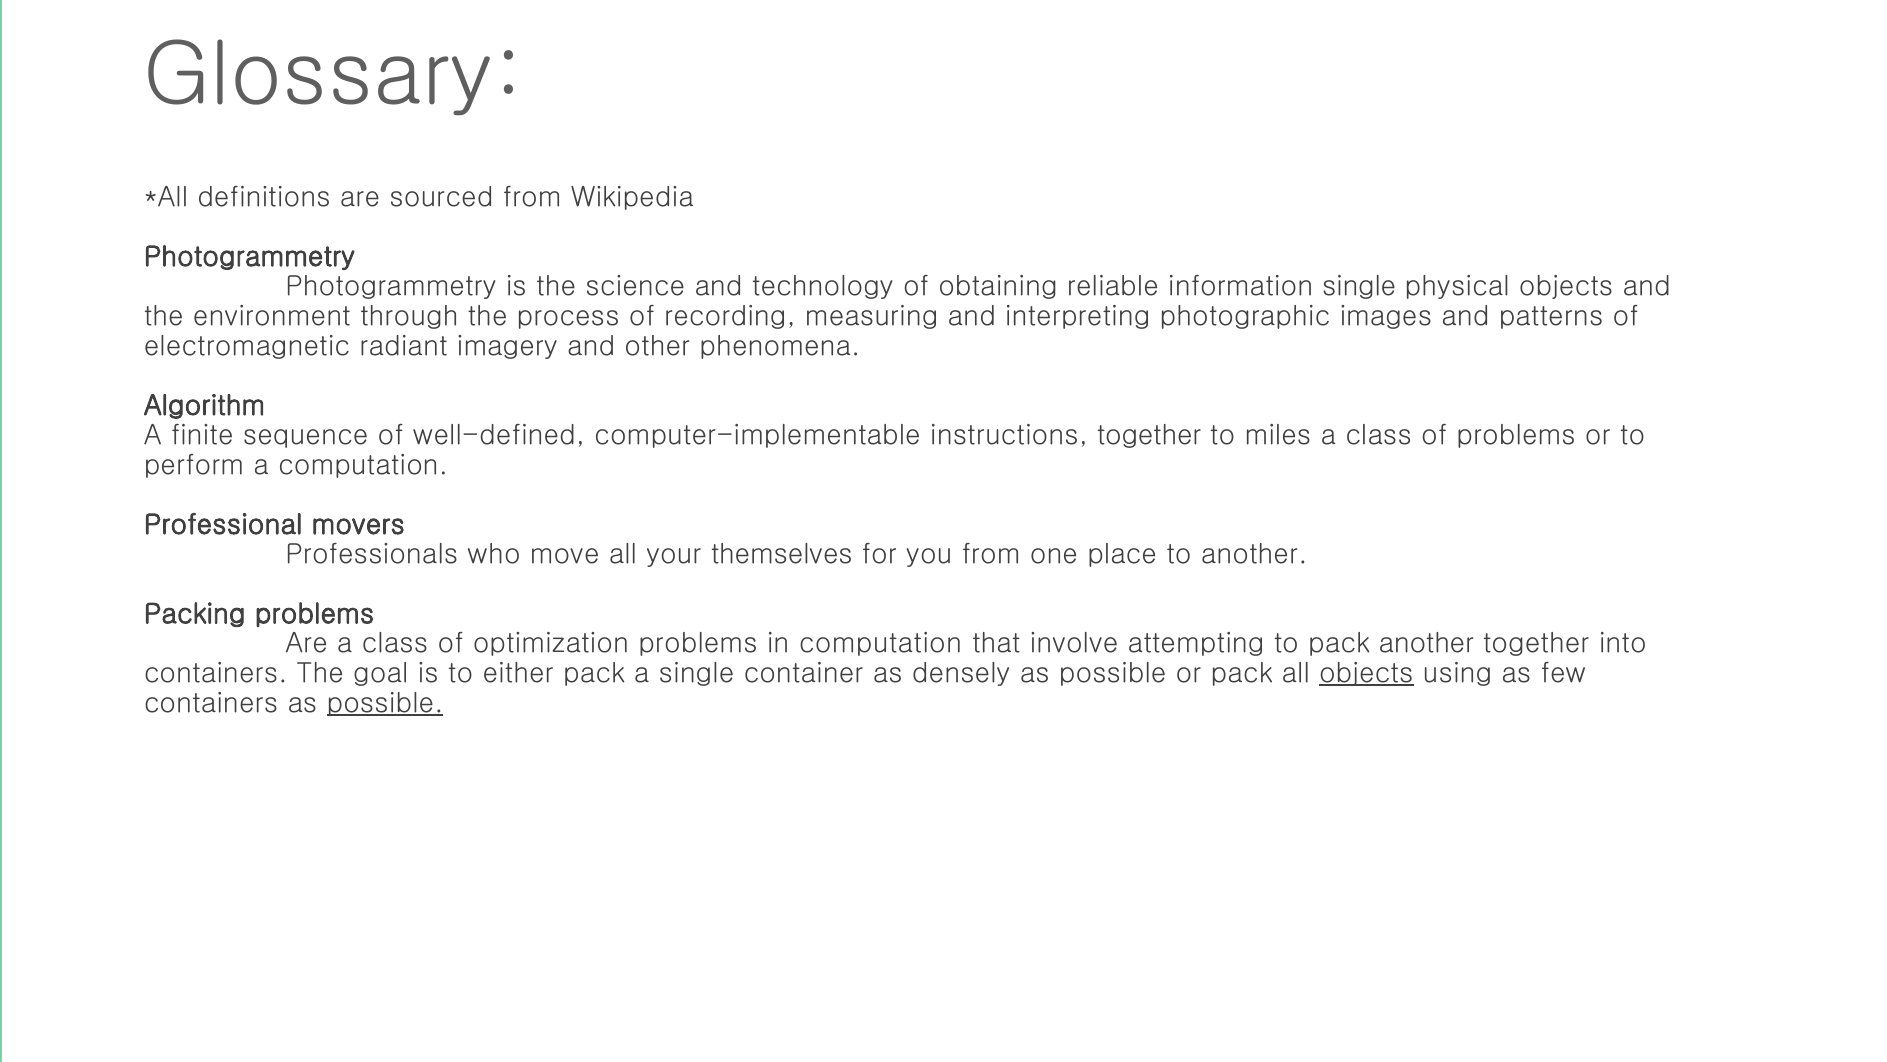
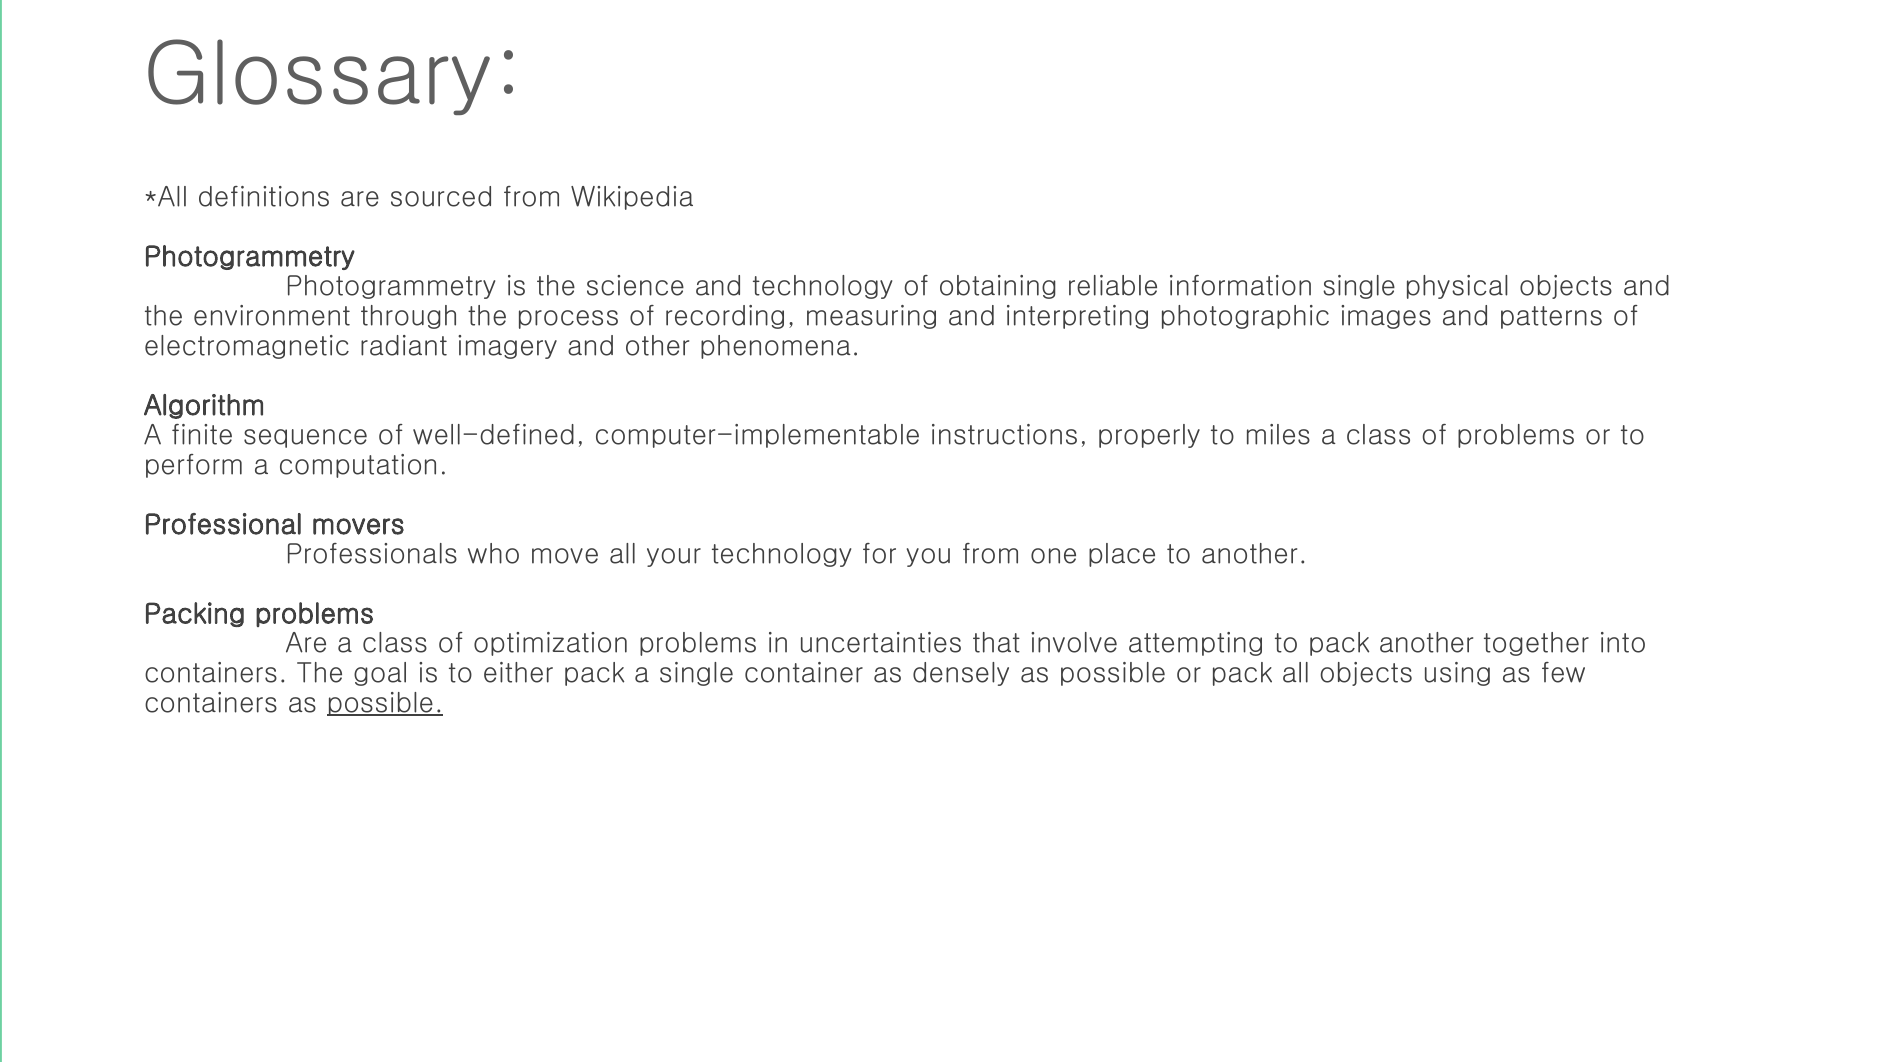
instructions together: together -> properly
your themselves: themselves -> technology
in computation: computation -> uncertainties
objects at (1366, 673) underline: present -> none
